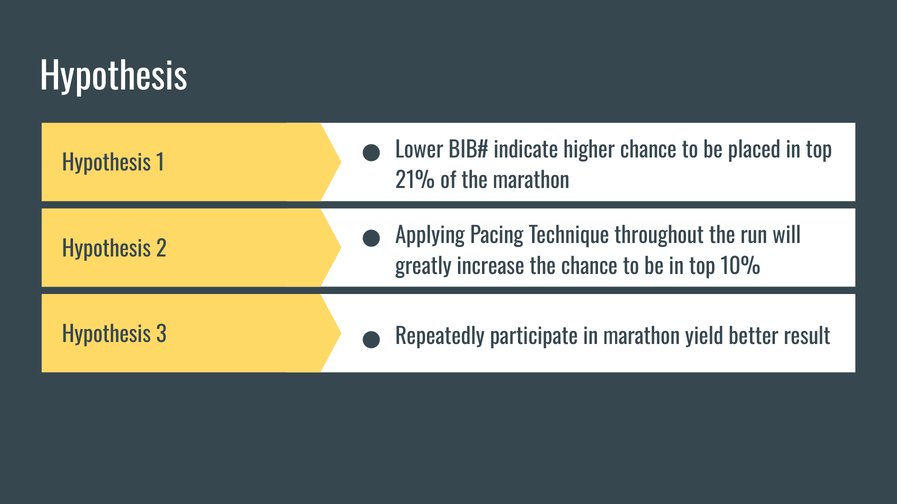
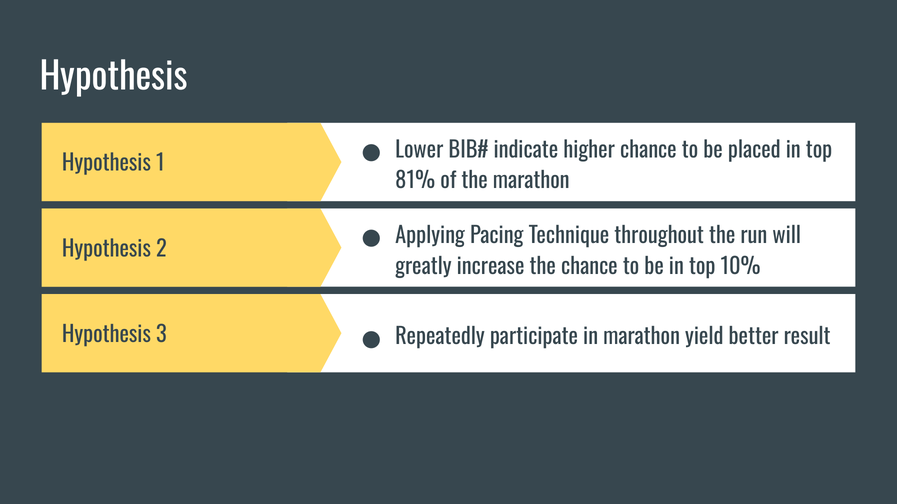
21%: 21% -> 81%
